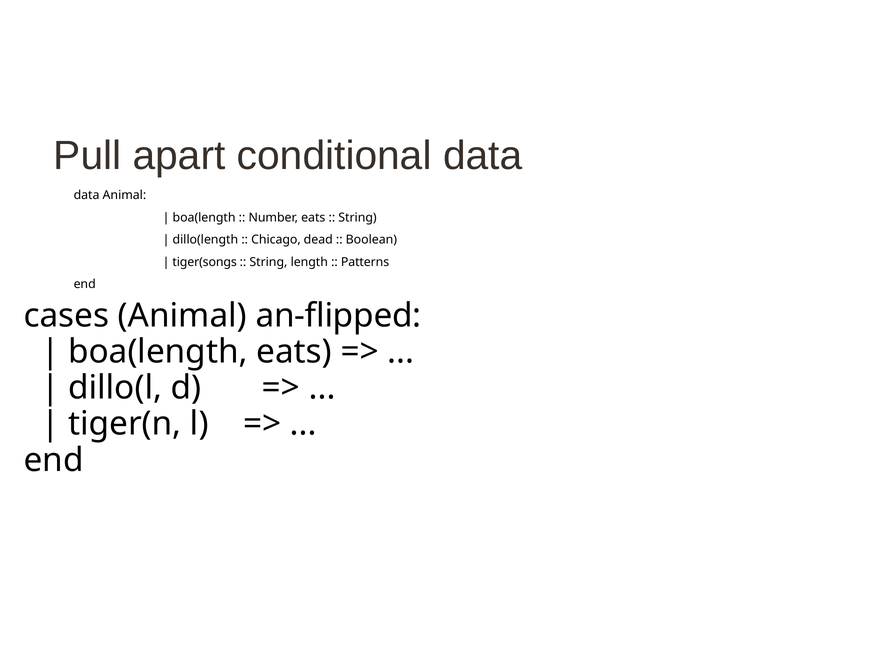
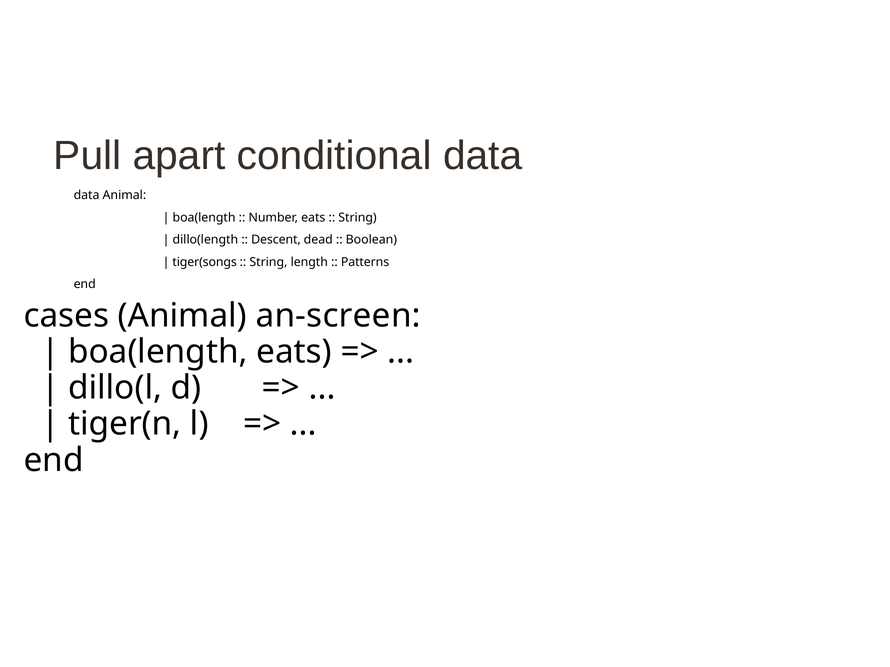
Chicago: Chicago -> Descent
an-flipped: an-flipped -> an-screen
